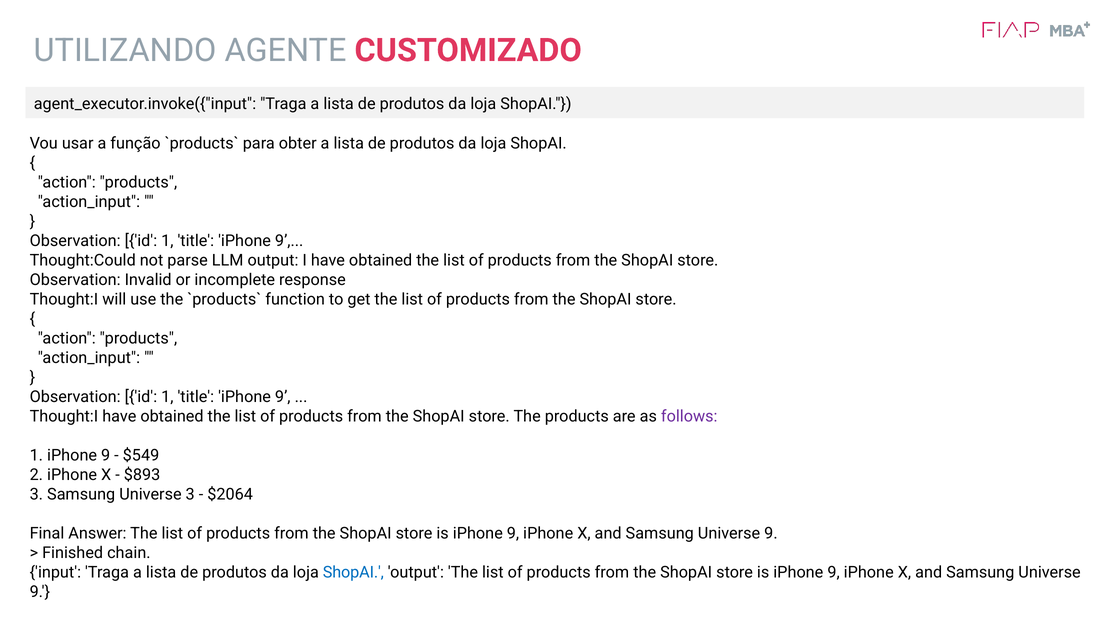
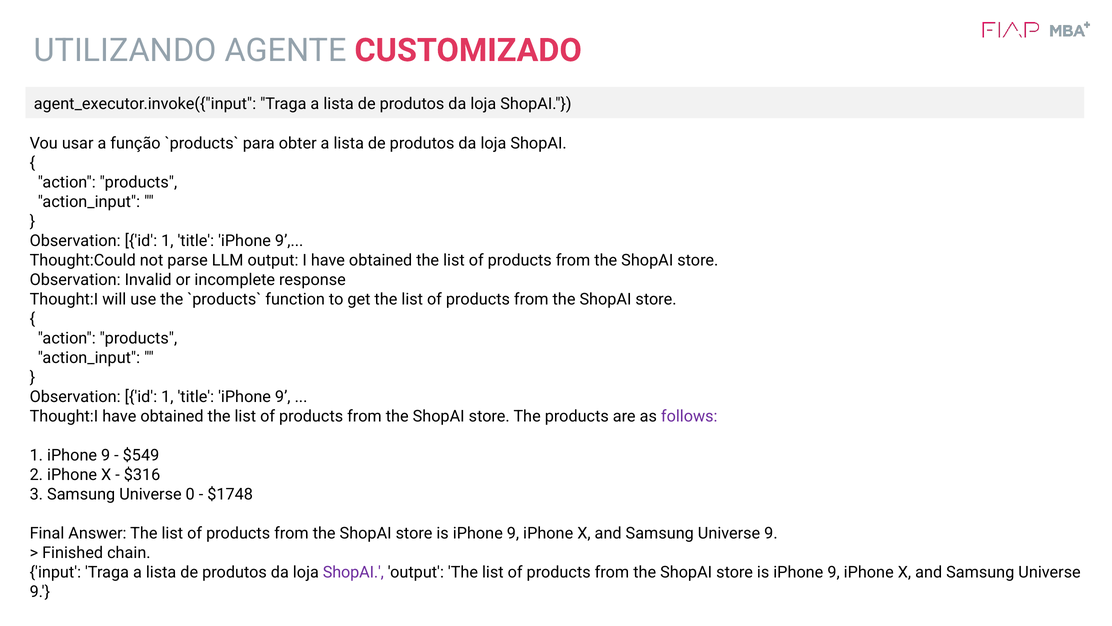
$893: $893 -> $316
Universe 3: 3 -> 0
$2064: $2064 -> $1748
ShopAI at (353, 572) colour: blue -> purple
